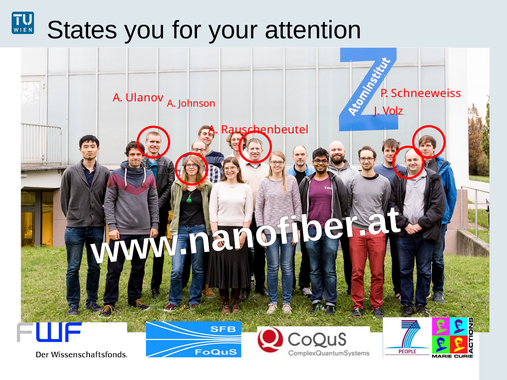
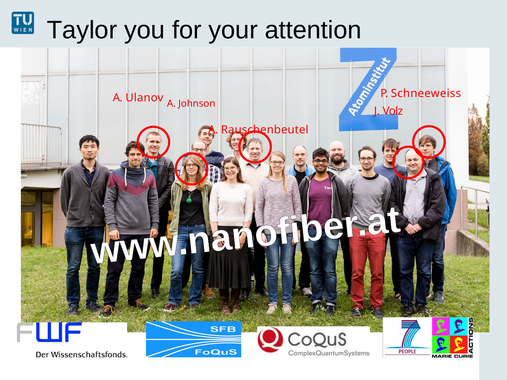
States: States -> Taylor
